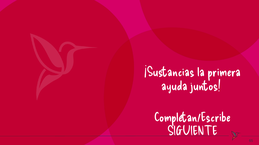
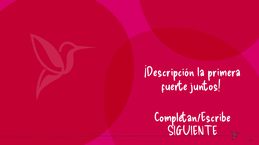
¡Sustancias: ¡Sustancias -> ¡Descripción
ayuda: ayuda -> fuerte
